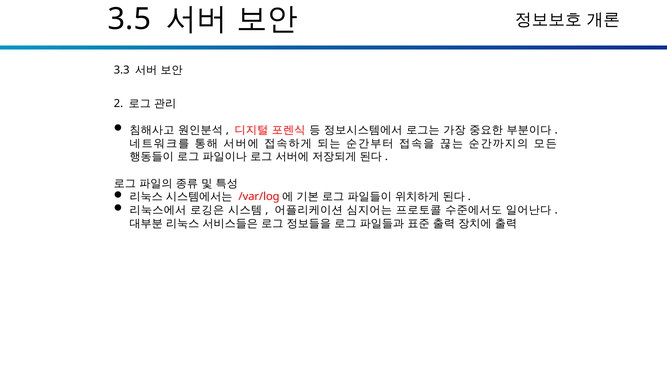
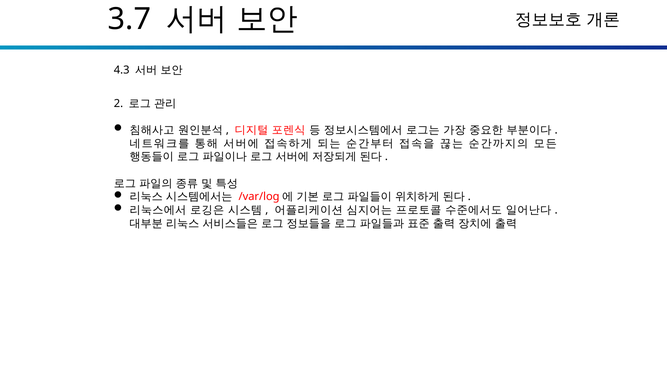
3.5: 3.5 -> 3.7
3.3: 3.3 -> 4.3
